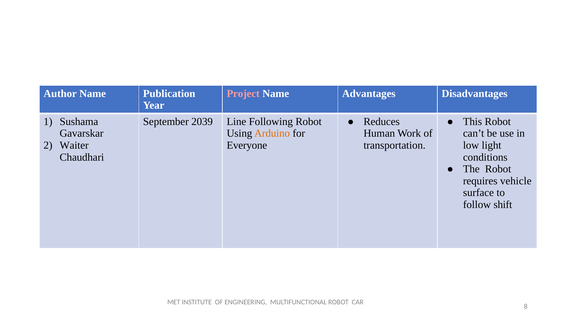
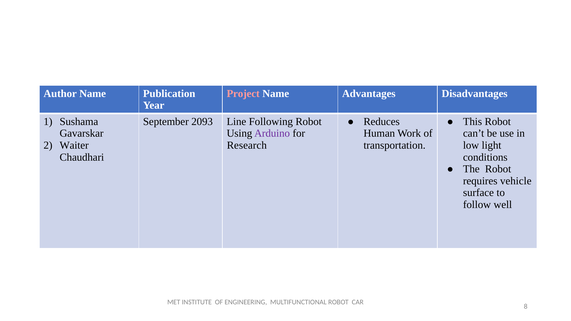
2039: 2039 -> 2093
Arduino colour: orange -> purple
Everyone: Everyone -> Research
shift: shift -> well
